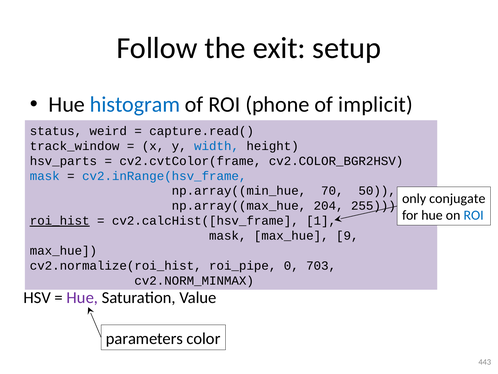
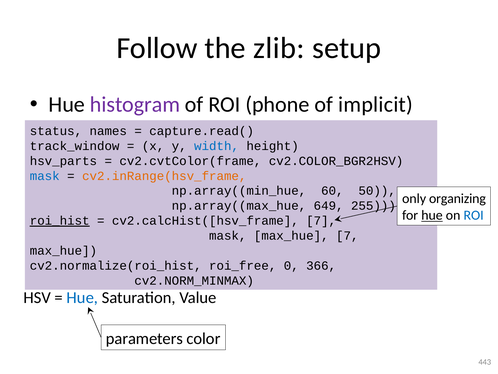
exit: exit -> zlib
histogram colour: blue -> purple
weird: weird -> names
cv2.inRange(hsv_frame colour: blue -> orange
70: 70 -> 60
conjugate: conjugate -> organizing
204: 204 -> 649
hue at (432, 215) underline: none -> present
cv2.calcHist([hsv_frame 1: 1 -> 7
max_hue 9: 9 -> 7
roi_pipe: roi_pipe -> roi_free
703: 703 -> 366
Hue at (82, 297) colour: purple -> blue
